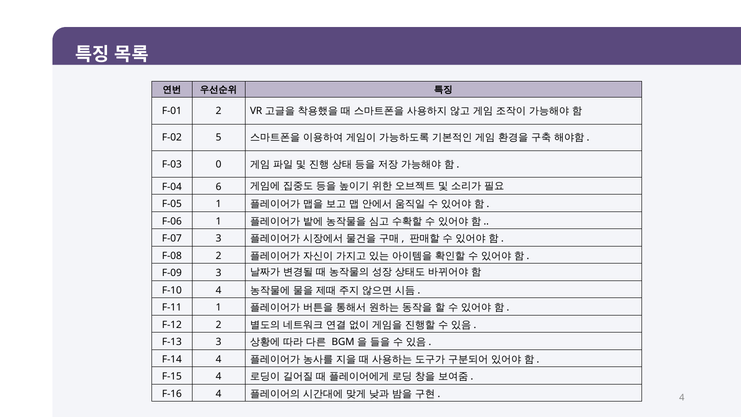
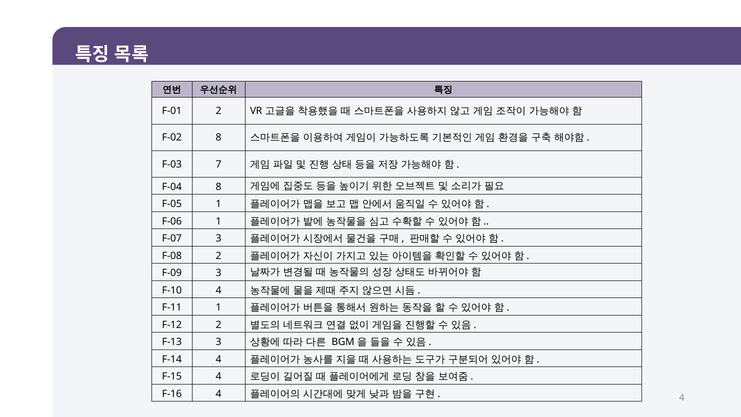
F-02 5: 5 -> 8
0: 0 -> 7
F-04 6: 6 -> 8
